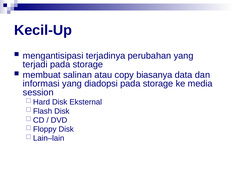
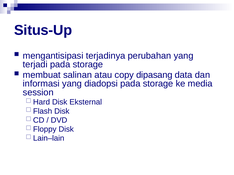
Kecil-Up: Kecil-Up -> Situs-Up
biasanya: biasanya -> dipasang
